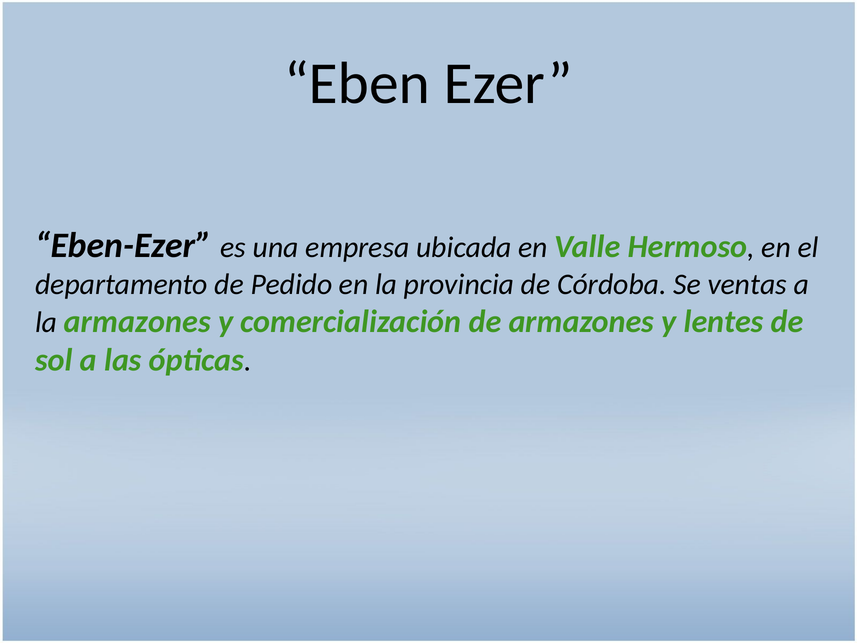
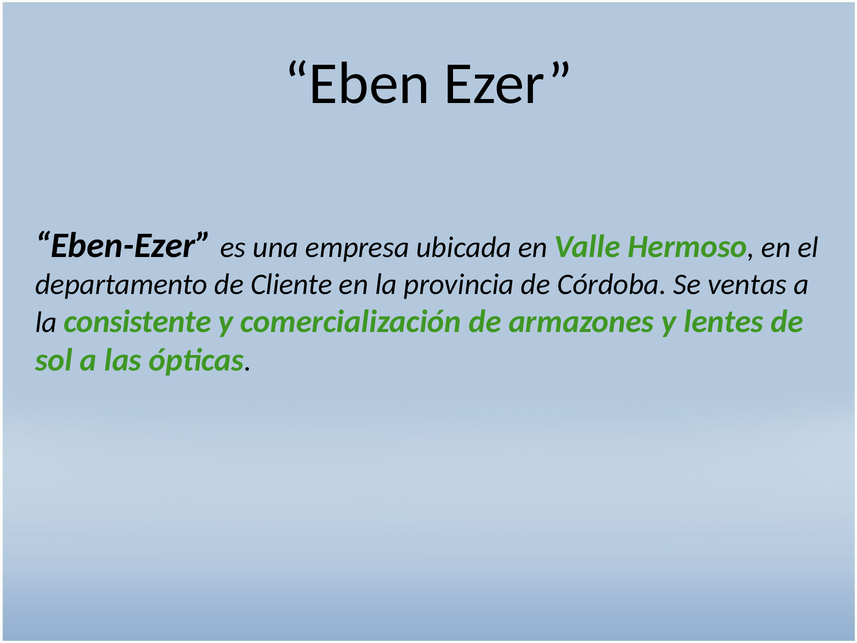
Pedido: Pedido -> Cliente
la armazones: armazones -> consistente
